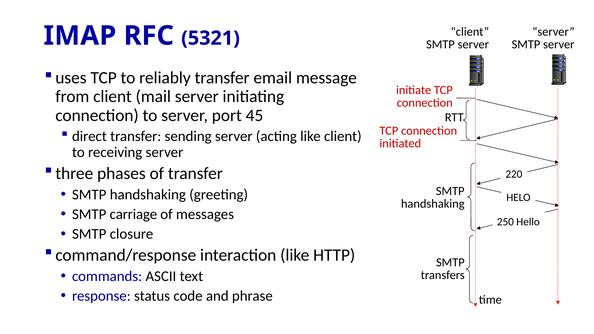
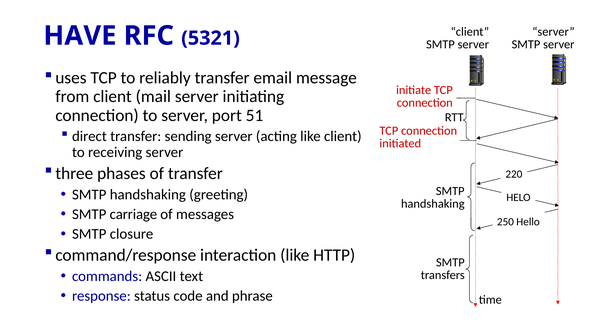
IMAP: IMAP -> HAVE
45: 45 -> 51
